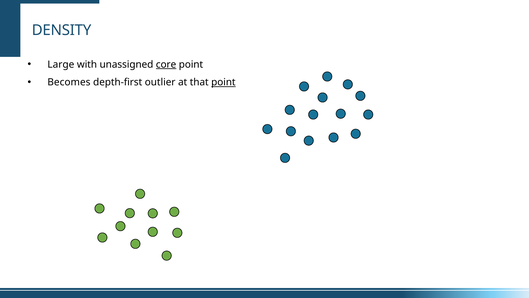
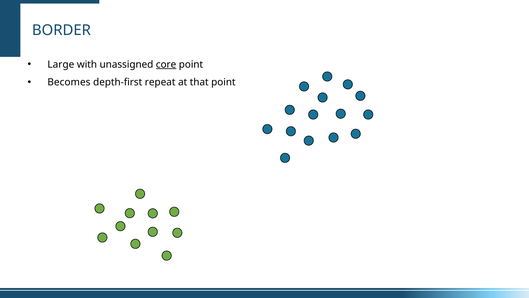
DENSITY: DENSITY -> BORDER
outlier: outlier -> repeat
point at (223, 82) underline: present -> none
